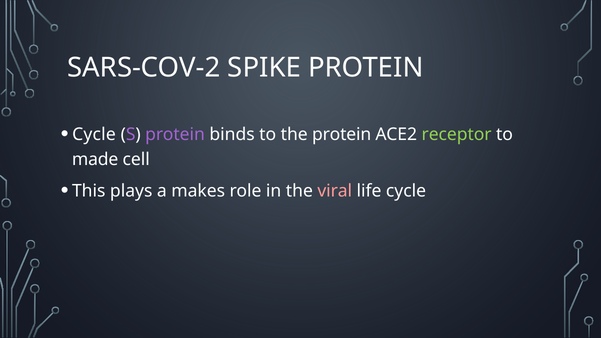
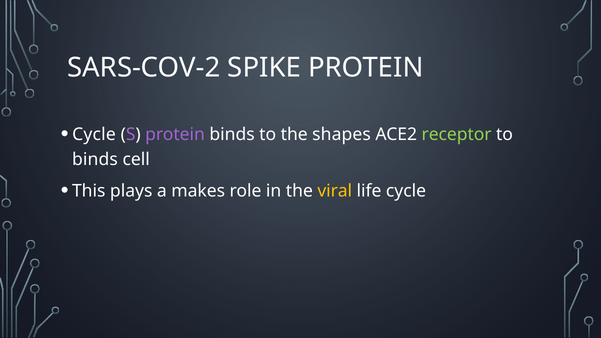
the protein: protein -> shapes
made at (95, 160): made -> binds
viral colour: pink -> yellow
